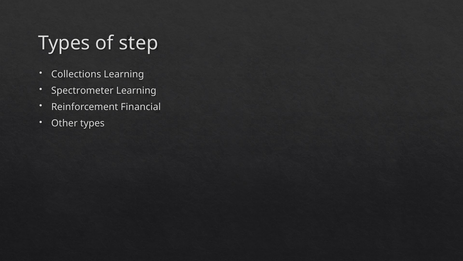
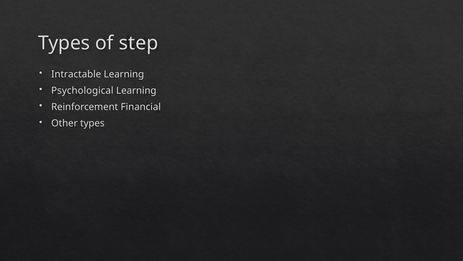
Collections: Collections -> Intractable
Spectrometer: Spectrometer -> Psychological
